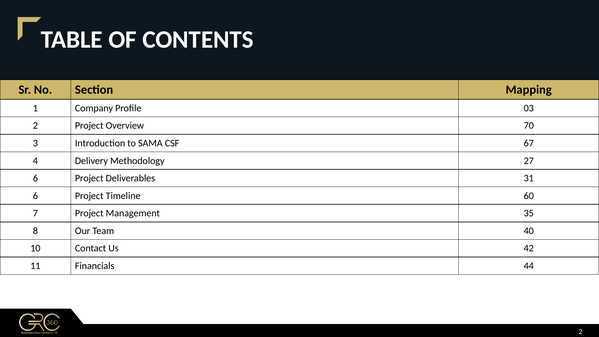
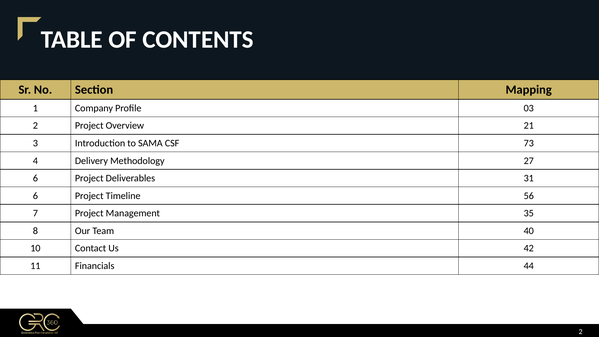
70: 70 -> 21
67: 67 -> 73
60: 60 -> 56
